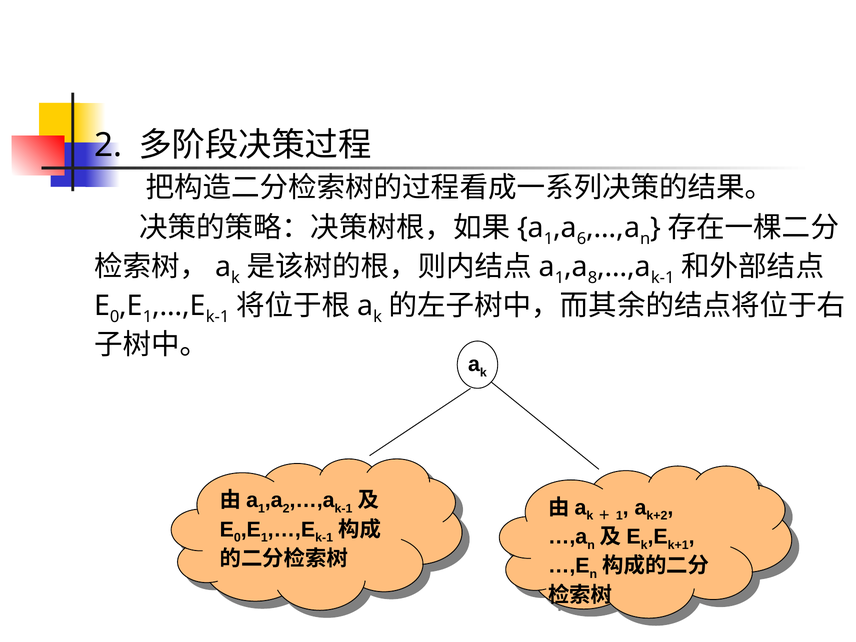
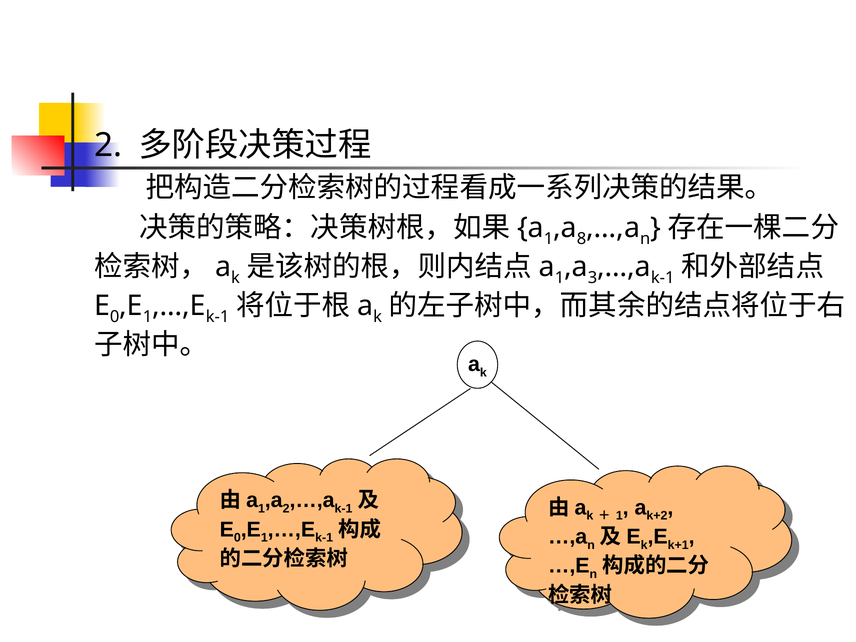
6: 6 -> 8
8: 8 -> 3
